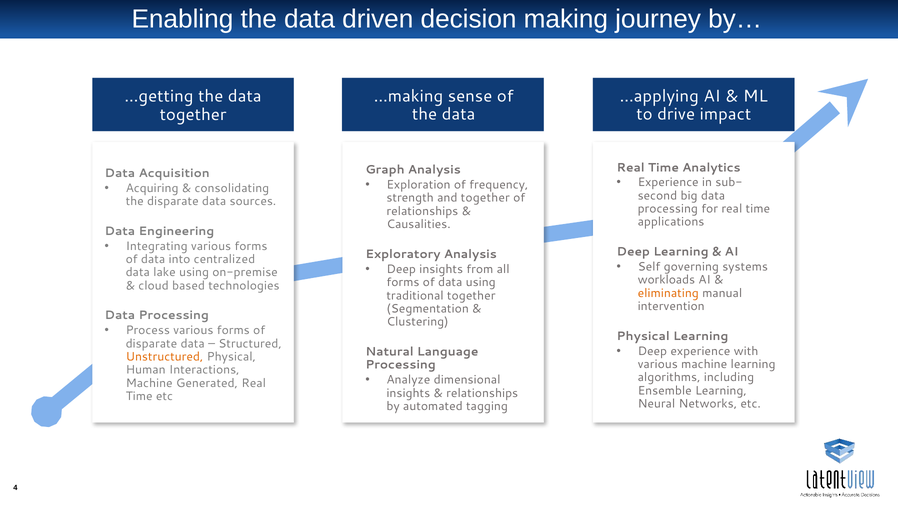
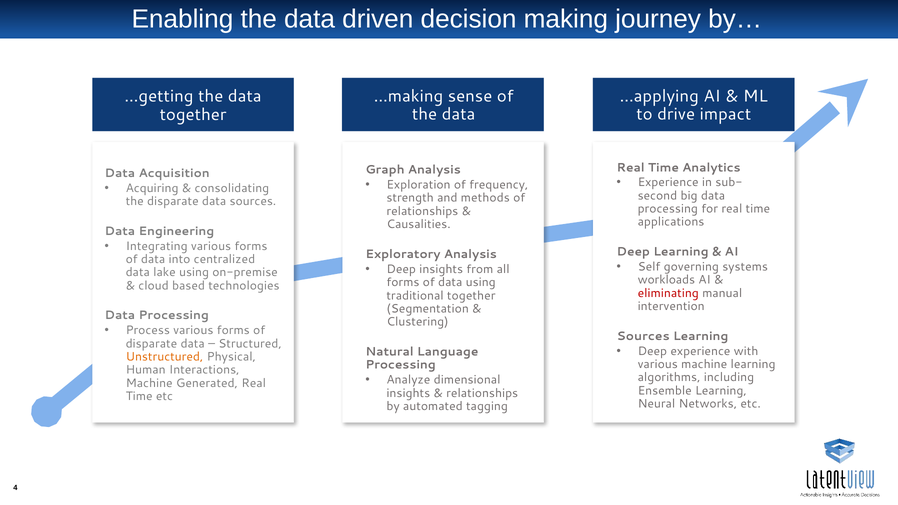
and together: together -> methods
eliminating colour: orange -> red
Physical at (643, 336): Physical -> Sources
